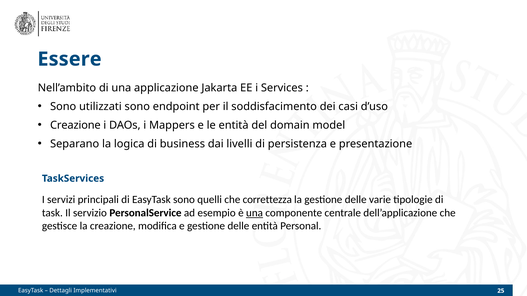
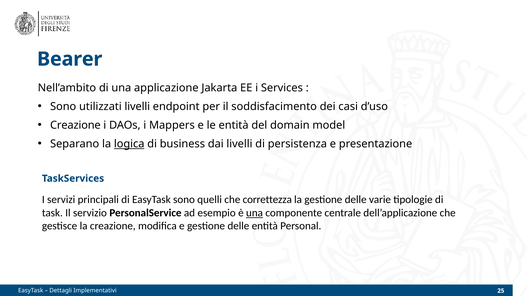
Essere: Essere -> Bearer
utilizzati sono: sono -> livelli
logica underline: none -> present
